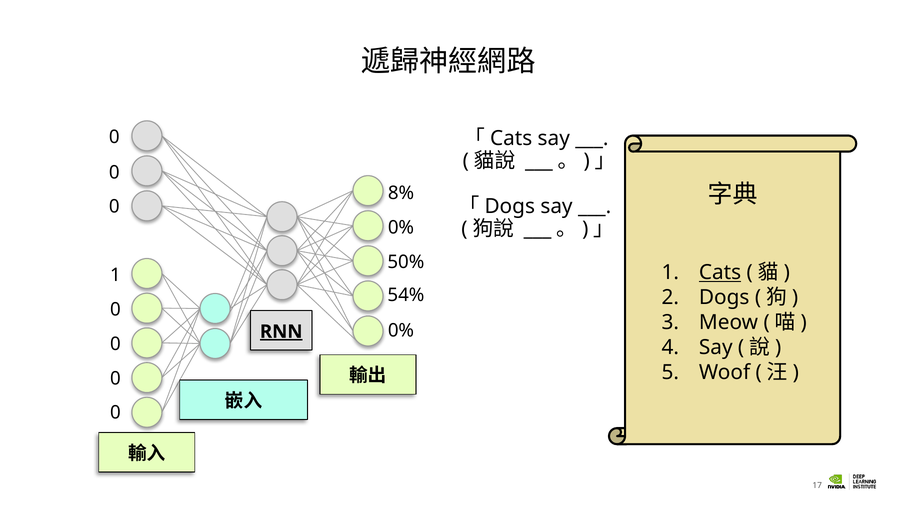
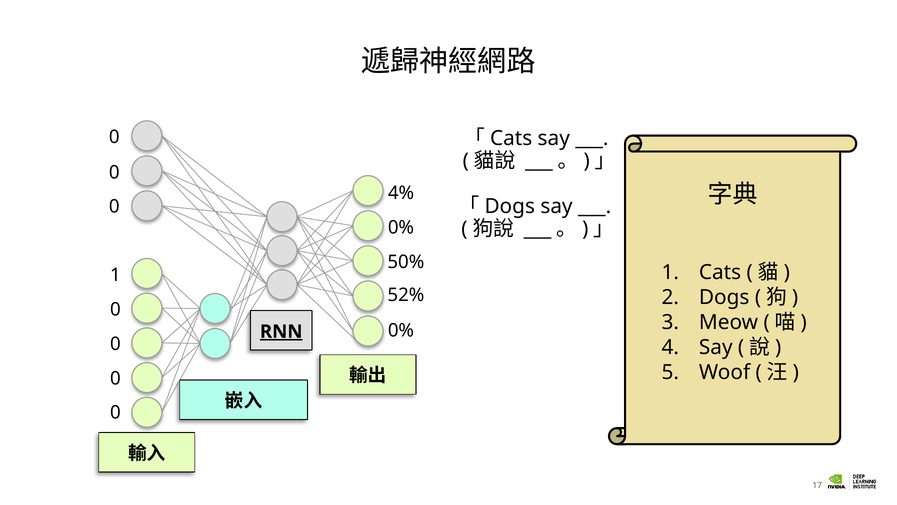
8%: 8% -> 4%
Cats at (720, 272) underline: present -> none
54%: 54% -> 52%
